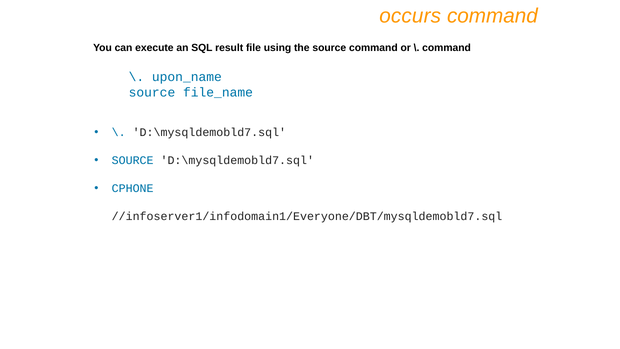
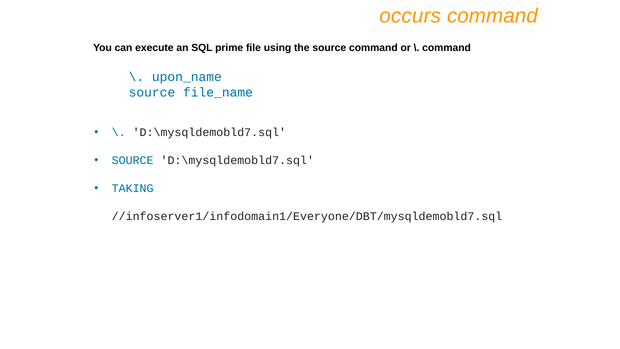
result: result -> prime
CPHONE: CPHONE -> TAKING
